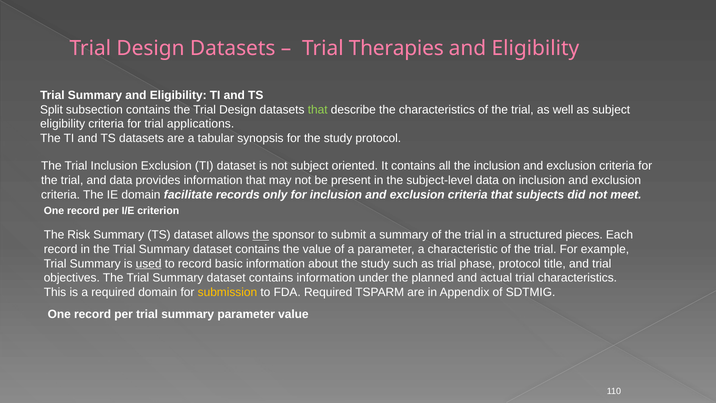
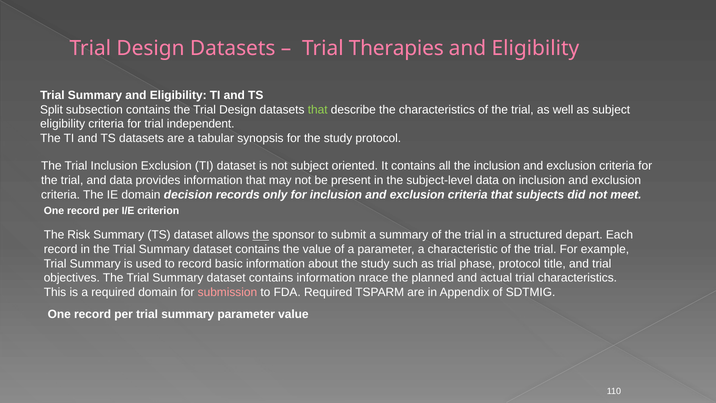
applications: applications -> independent
facilitate: facilitate -> decision
pieces: pieces -> depart
used underline: present -> none
under: under -> nrace
submission colour: yellow -> pink
